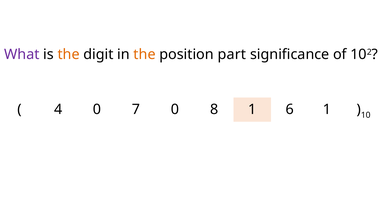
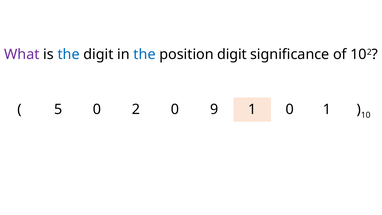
the at (69, 54) colour: orange -> blue
the at (145, 54) colour: orange -> blue
position part: part -> digit
4: 4 -> 5
7: 7 -> 2
8: 8 -> 9
1 6: 6 -> 0
